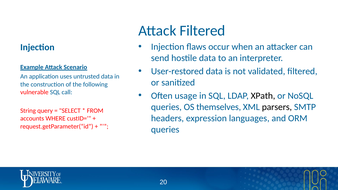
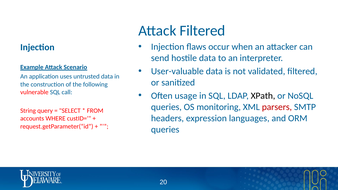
User-restored: User-restored -> User-valuable
themselves: themselves -> monitoring
parsers colour: black -> red
